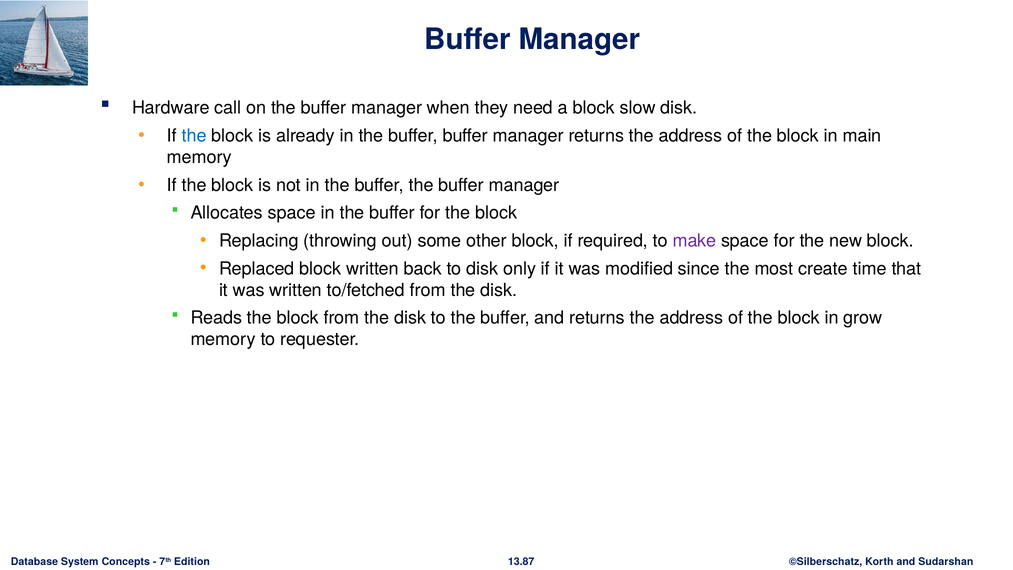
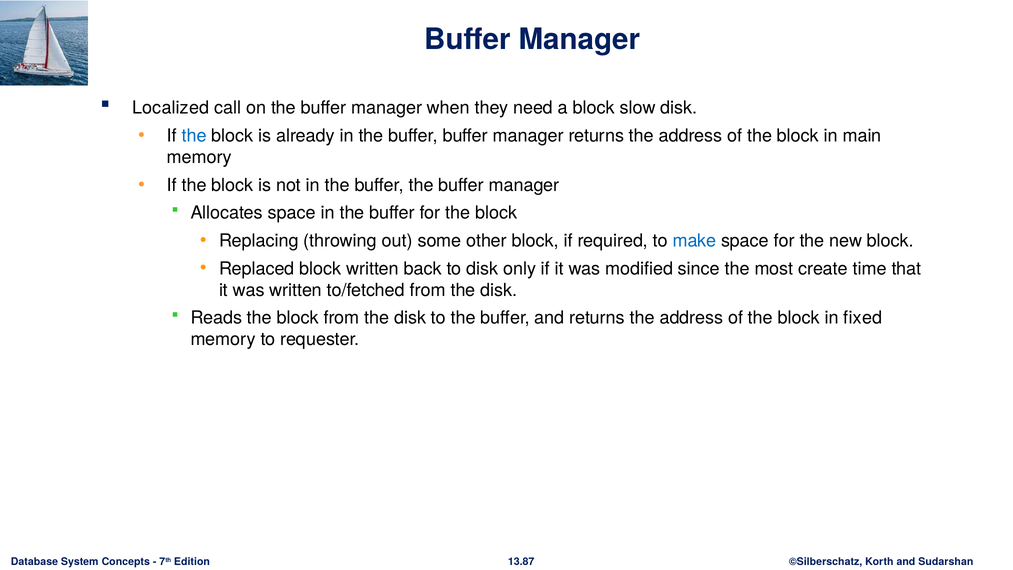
Hardware: Hardware -> Localized
make colour: purple -> blue
grow: grow -> fixed
